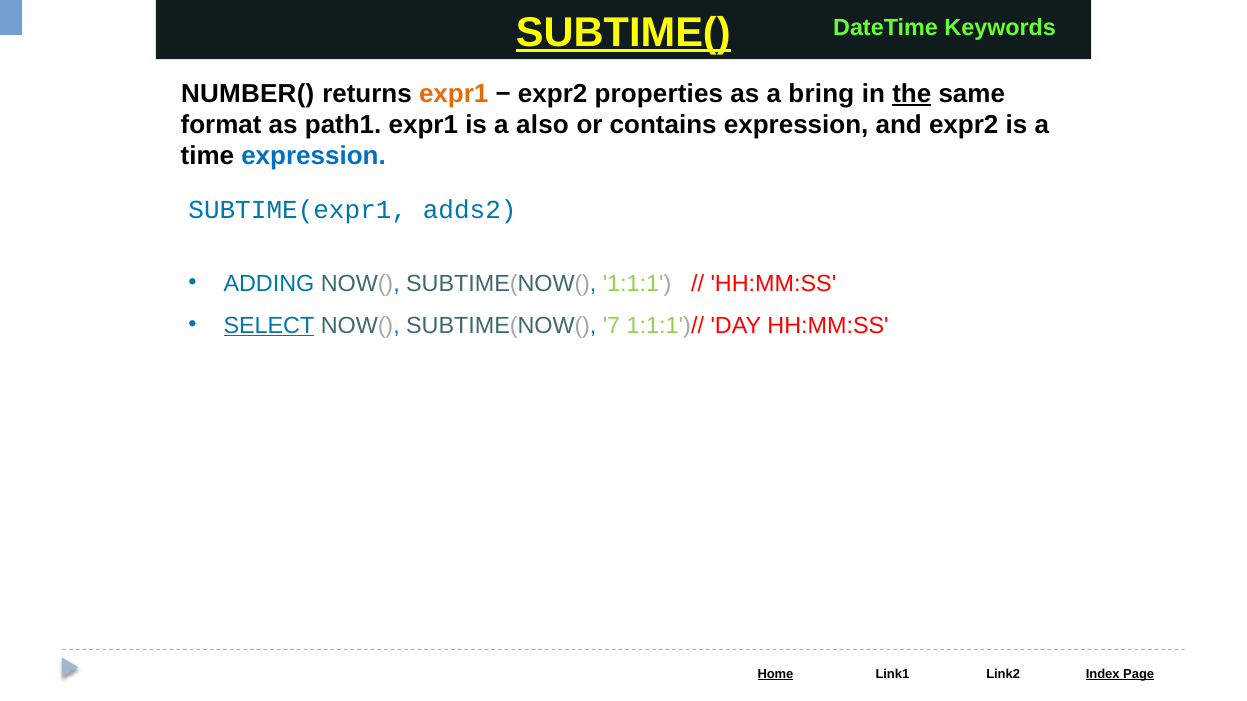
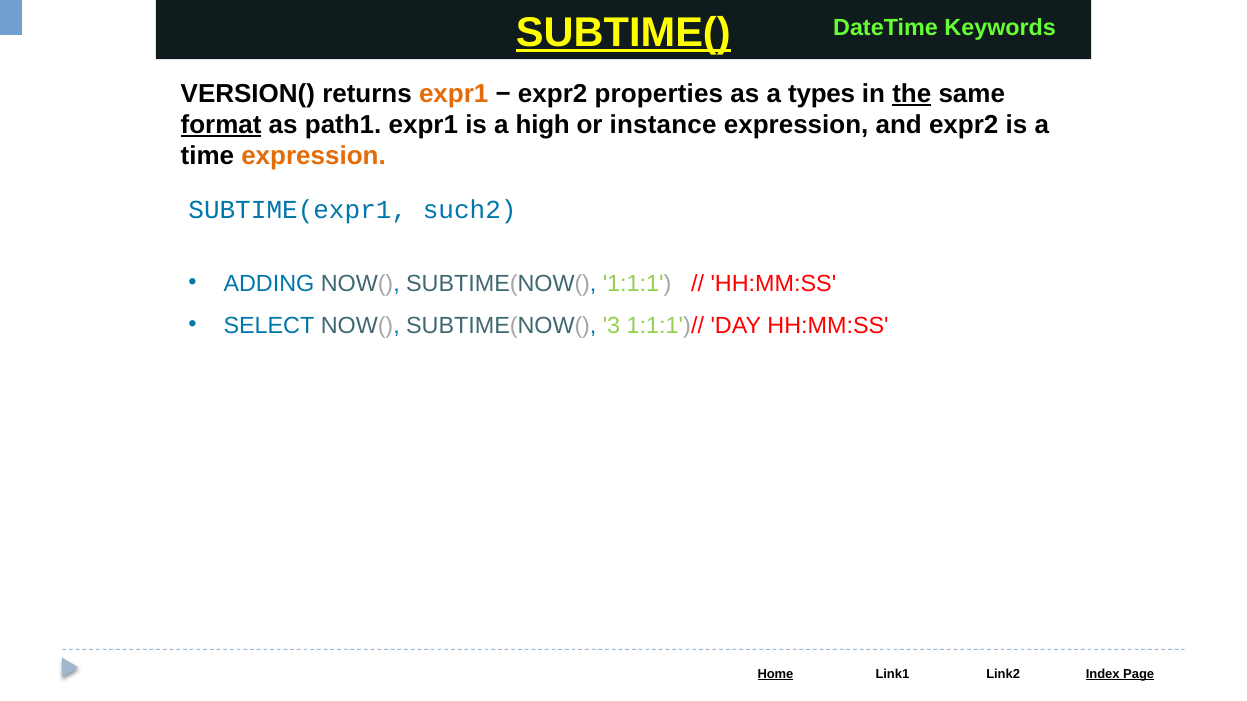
NUMBER(: NUMBER( -> VERSION(
bring: bring -> types
format underline: none -> present
also: also -> high
contains: contains -> instance
expression at (314, 156) colour: blue -> orange
adds2: adds2 -> such2
SELECT underline: present -> none
7: 7 -> 3
